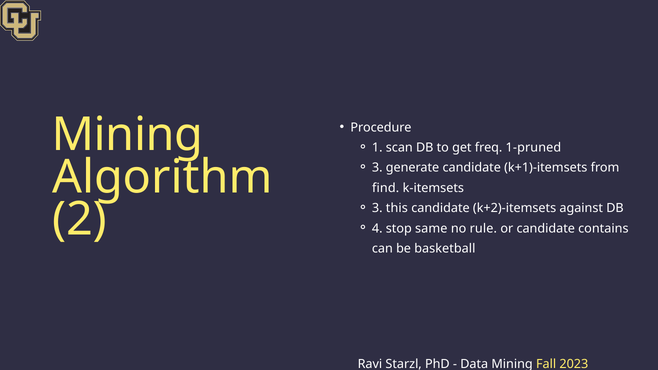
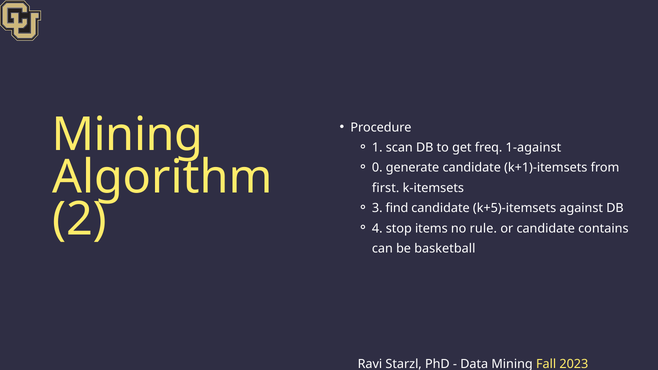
1-pruned: 1-pruned -> 1-against
3 at (377, 168): 3 -> 0
find: find -> first
this: this -> find
k+2)-itemsets: k+2)-itemsets -> k+5)-itemsets
same: same -> items
